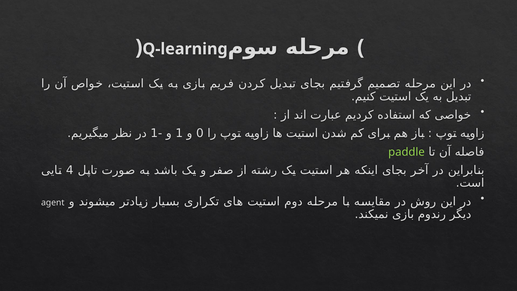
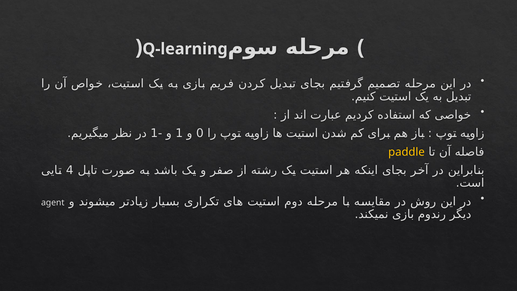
paddle colour: light green -> yellow
